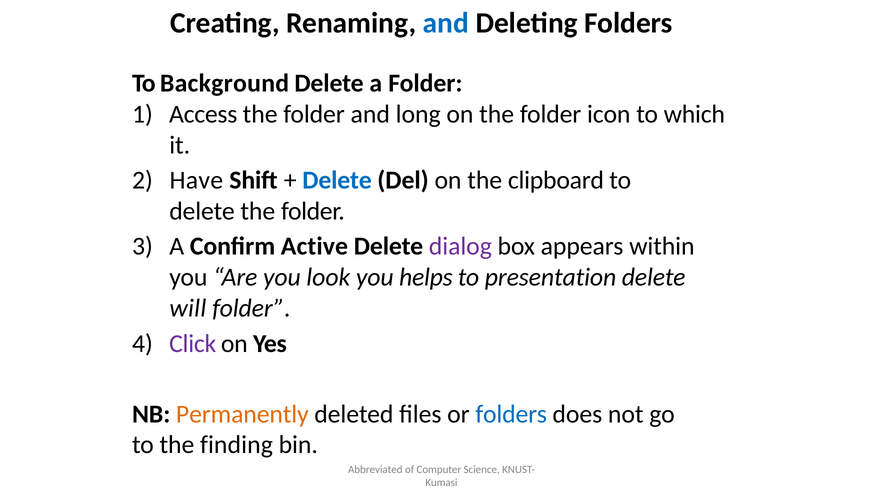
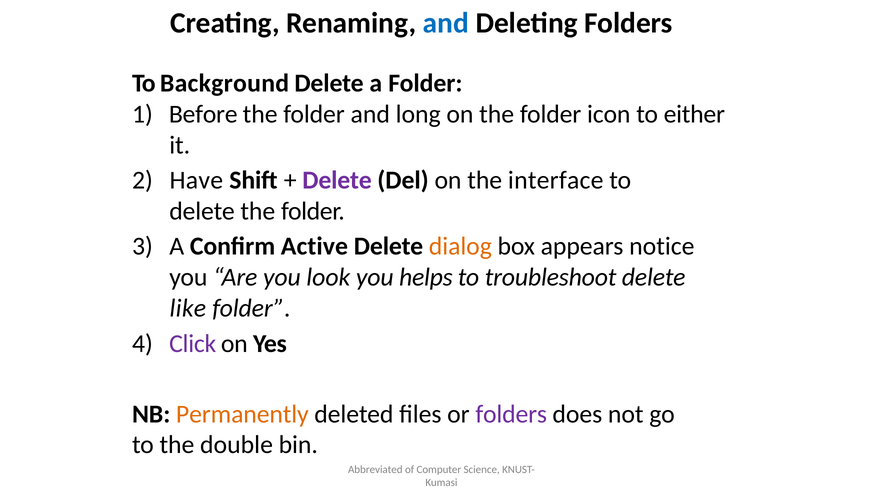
Access: Access -> Before
which: which -> either
Delete at (337, 180) colour: blue -> purple
clipboard: clipboard -> interface
dialog colour: purple -> orange
within: within -> notice
presentation: presentation -> troubleshoot
will: will -> like
folders at (511, 414) colour: blue -> purple
finding: finding -> double
